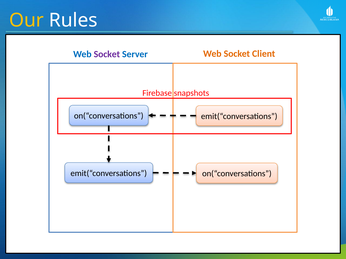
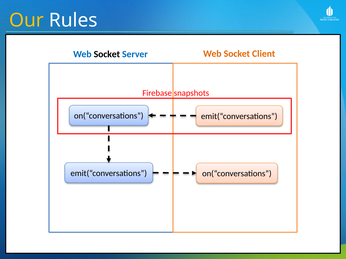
Socket at (107, 54) colour: purple -> black
